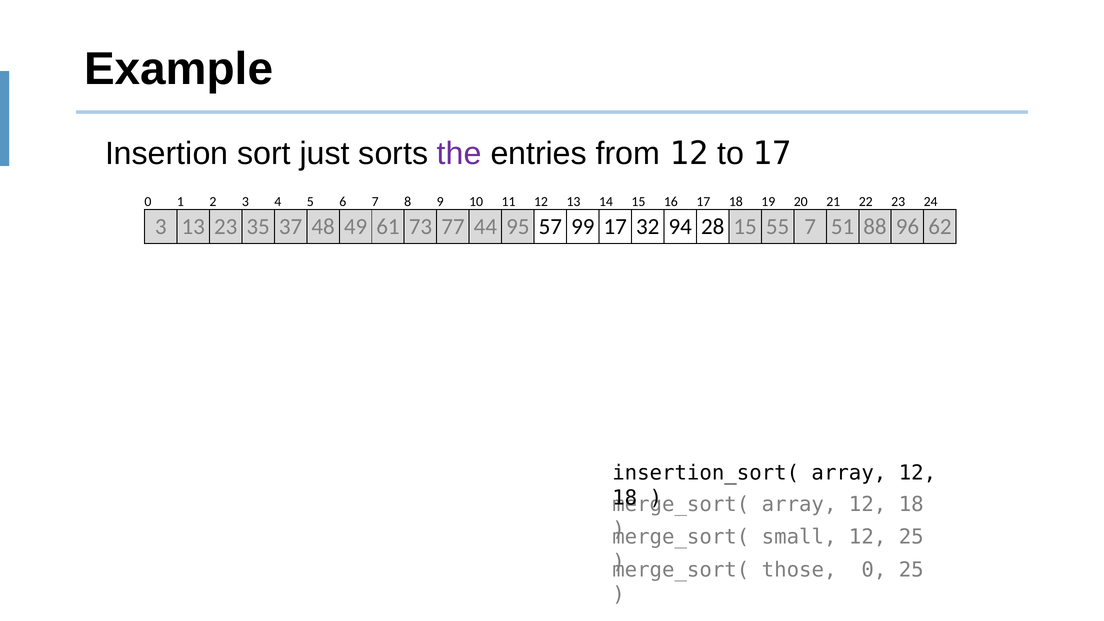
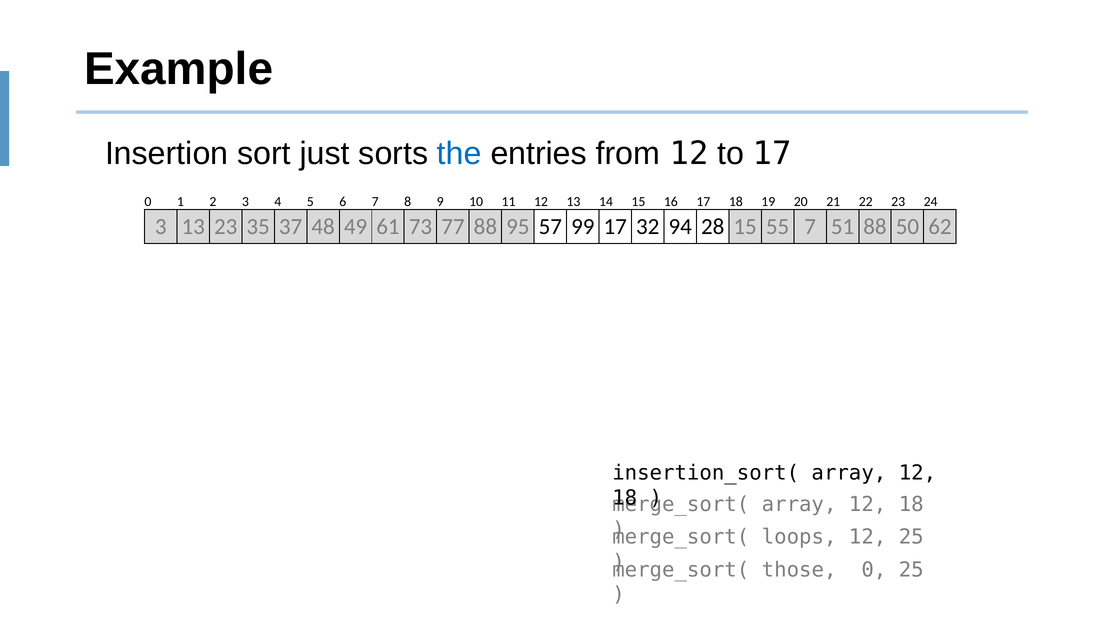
the colour: purple -> blue
77 44: 44 -> 88
96: 96 -> 50
small: small -> loops
